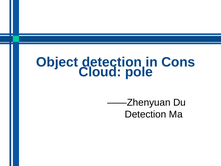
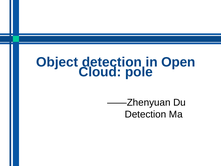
Cons: Cons -> Open
